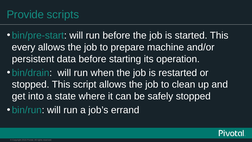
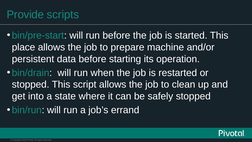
every: every -> place
